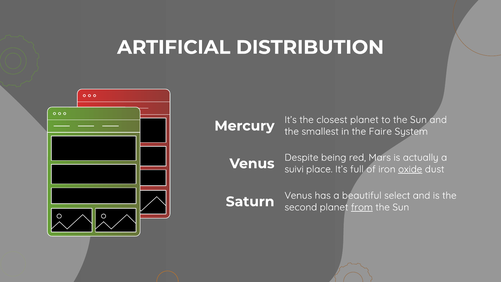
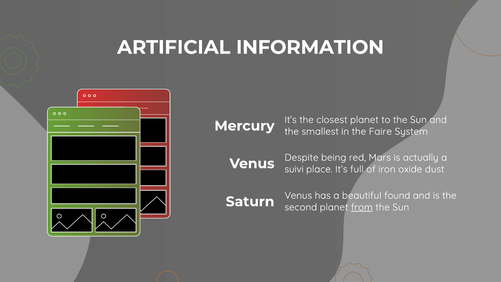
DISTRIBUTION: DISTRIBUTION -> INFORMATION
oxide underline: present -> none
select: select -> found
